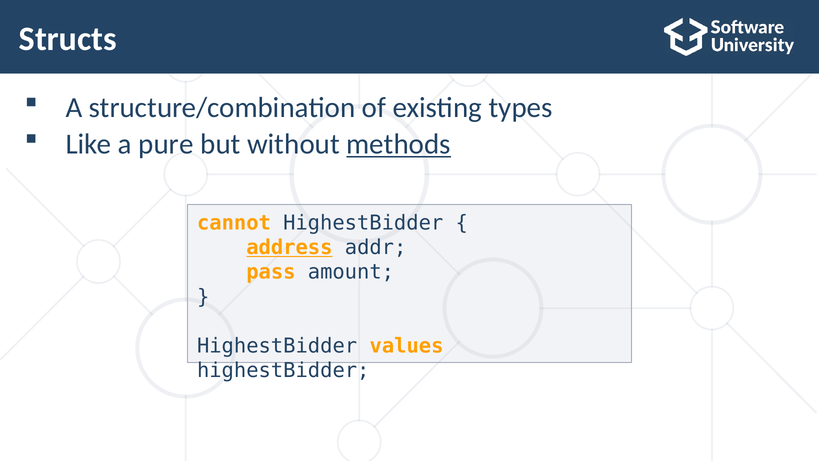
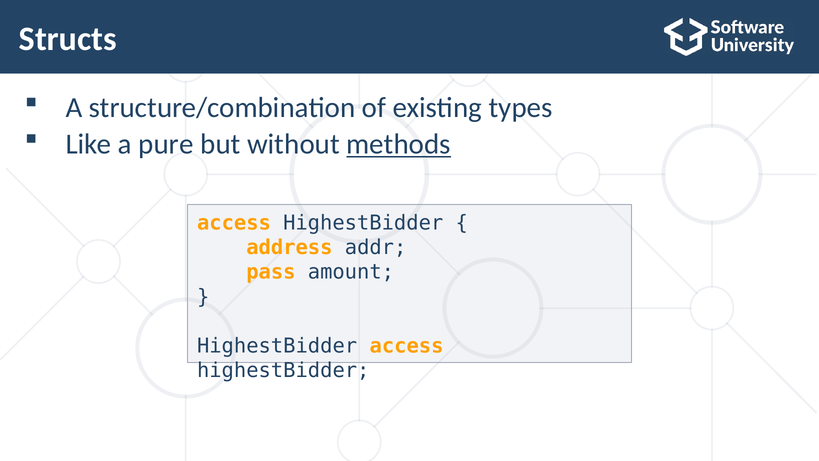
cannot at (234, 223): cannot -> access
address underline: present -> none
HighestBidder values: values -> access
